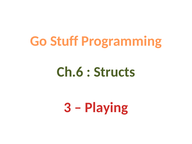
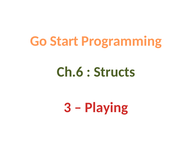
Stuff: Stuff -> Start
